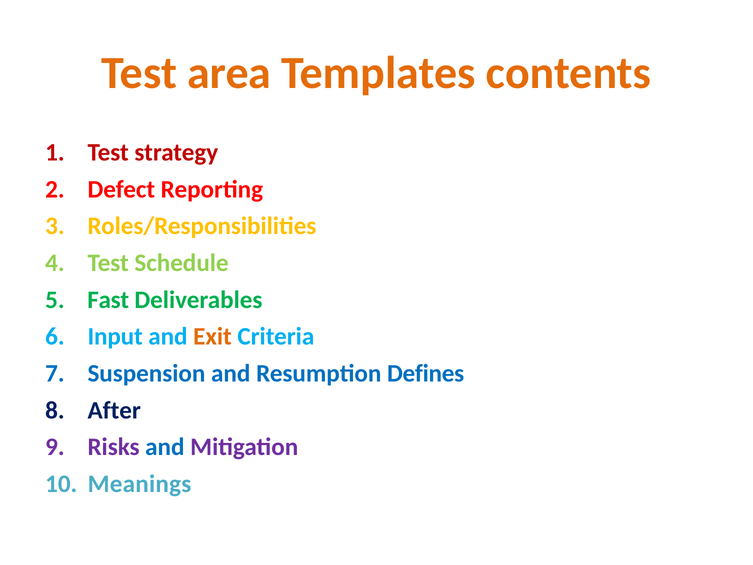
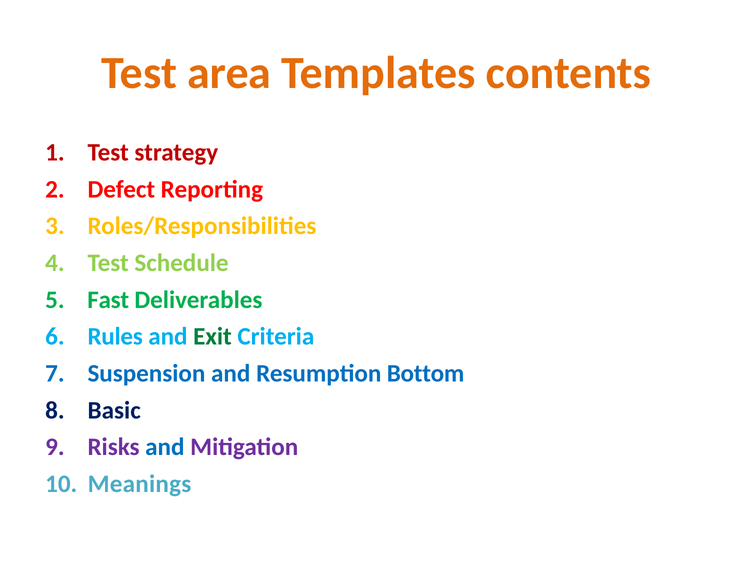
Input: Input -> Rules
Exit colour: orange -> green
Defines: Defines -> Bottom
After: After -> Basic
